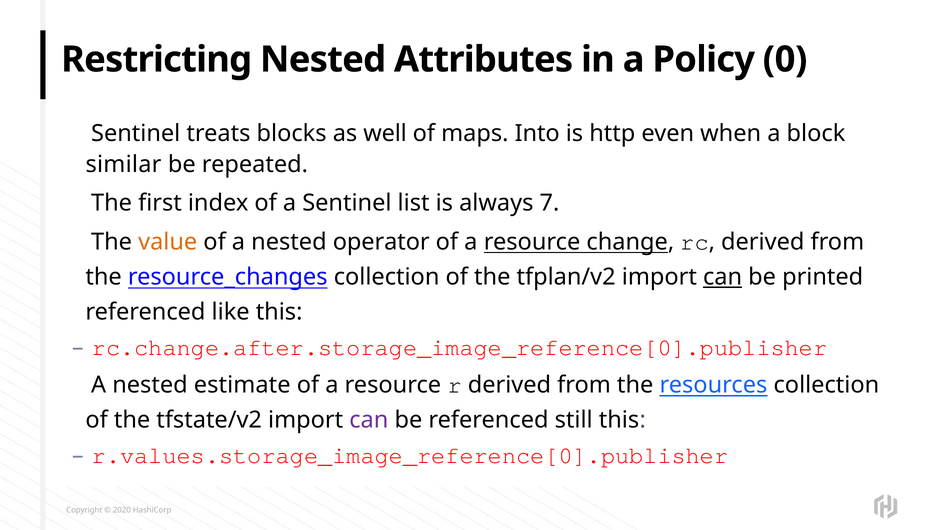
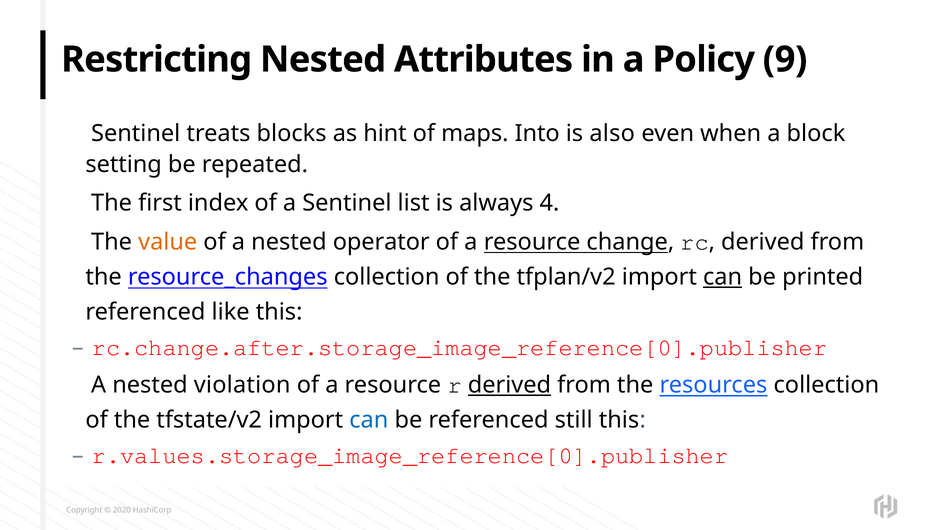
0: 0 -> 9
well: well -> hint
http: http -> also
similar: similar -> setting
7: 7 -> 4
estimate: estimate -> violation
derived at (509, 385) underline: none -> present
can at (369, 420) colour: purple -> blue
